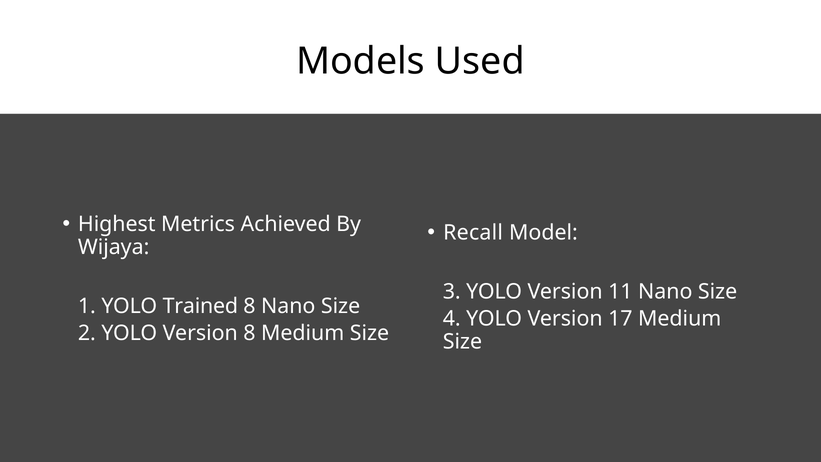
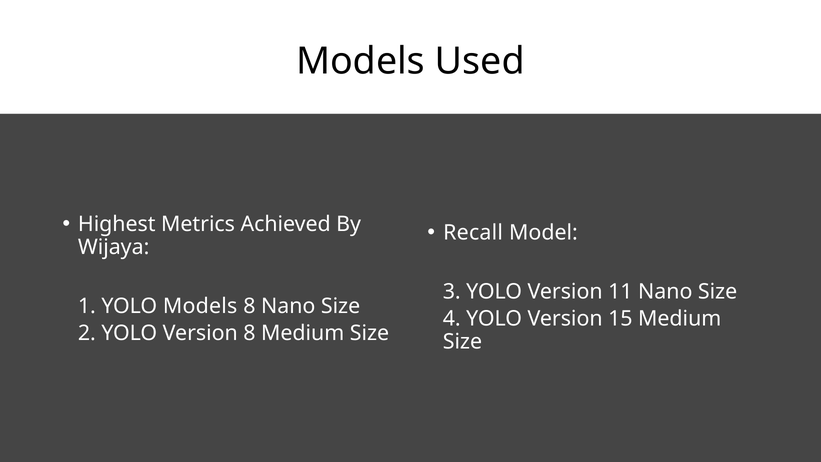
YOLO Trained: Trained -> Models
17: 17 -> 15
